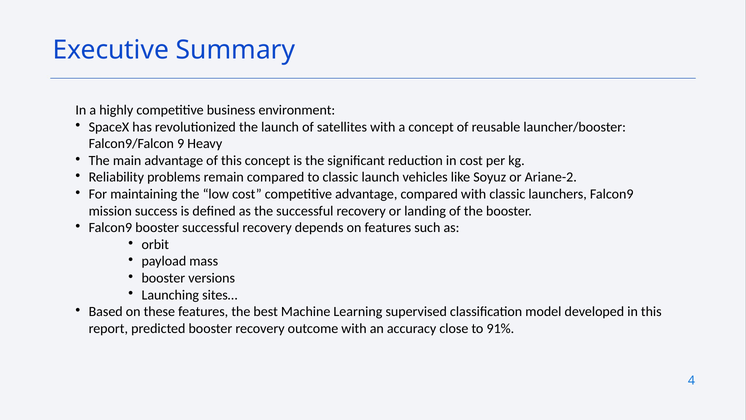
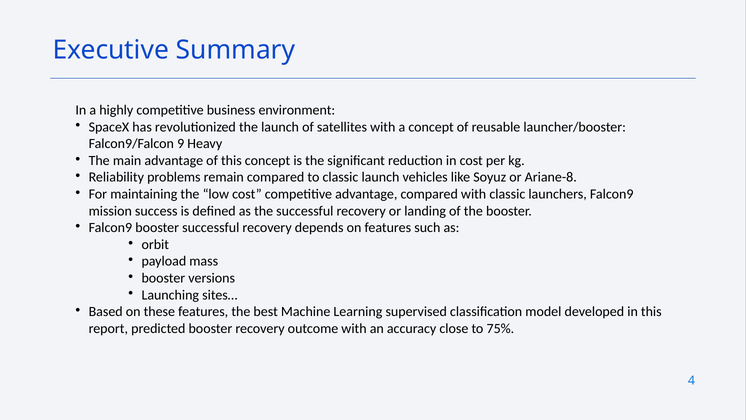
Ariane-2: Ariane-2 -> Ariane-8
91%: 91% -> 75%
